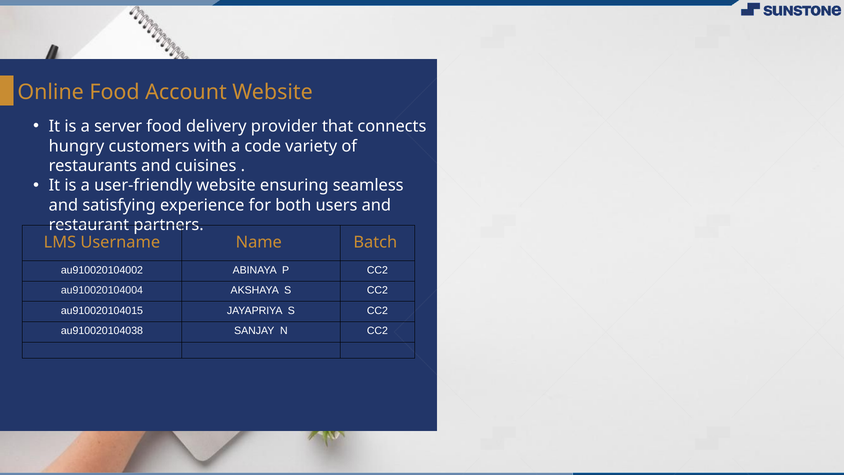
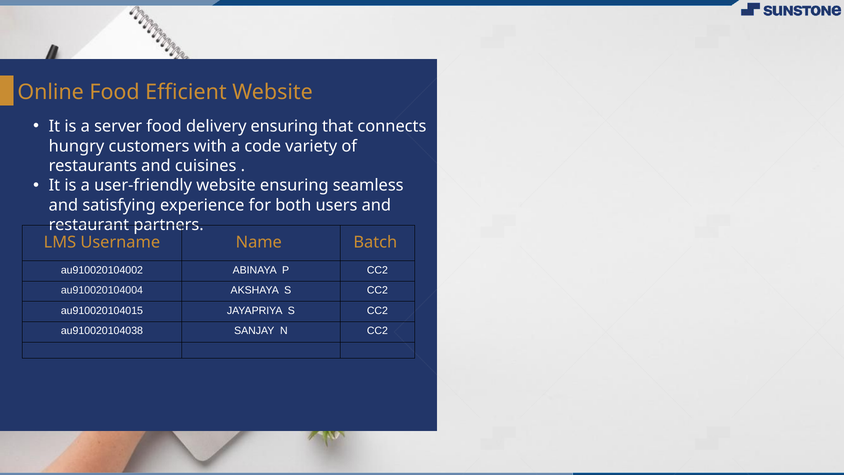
Account: Account -> Efficient
delivery provider: provider -> ensuring
